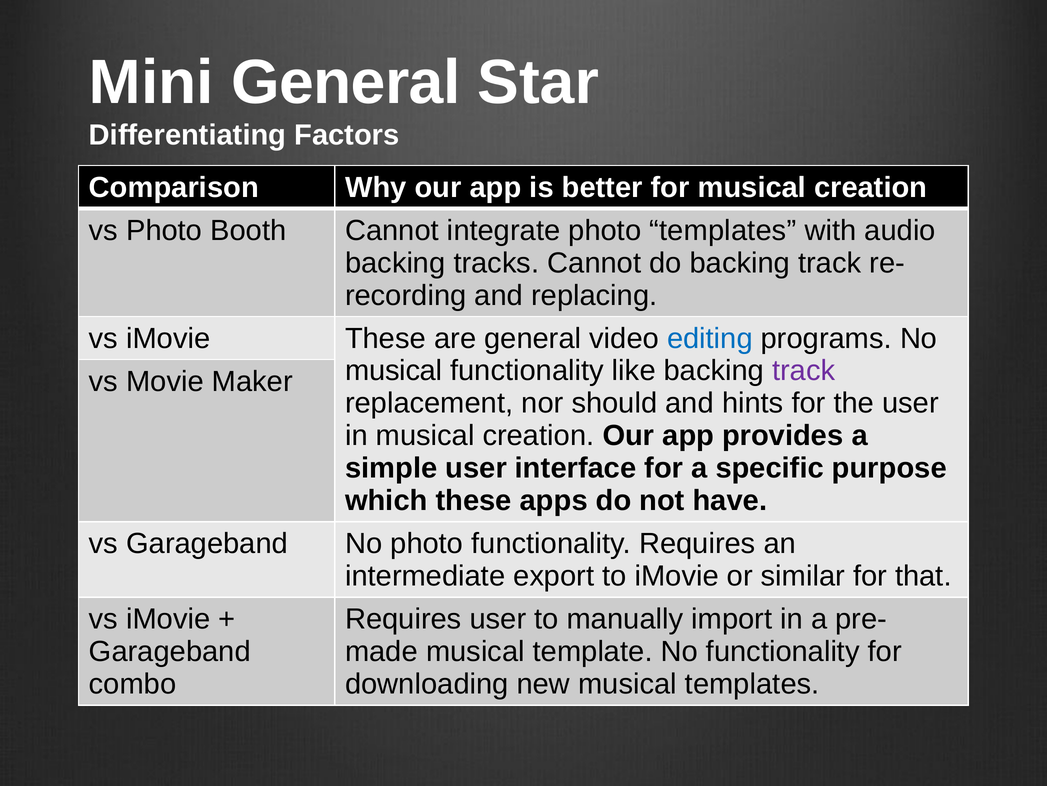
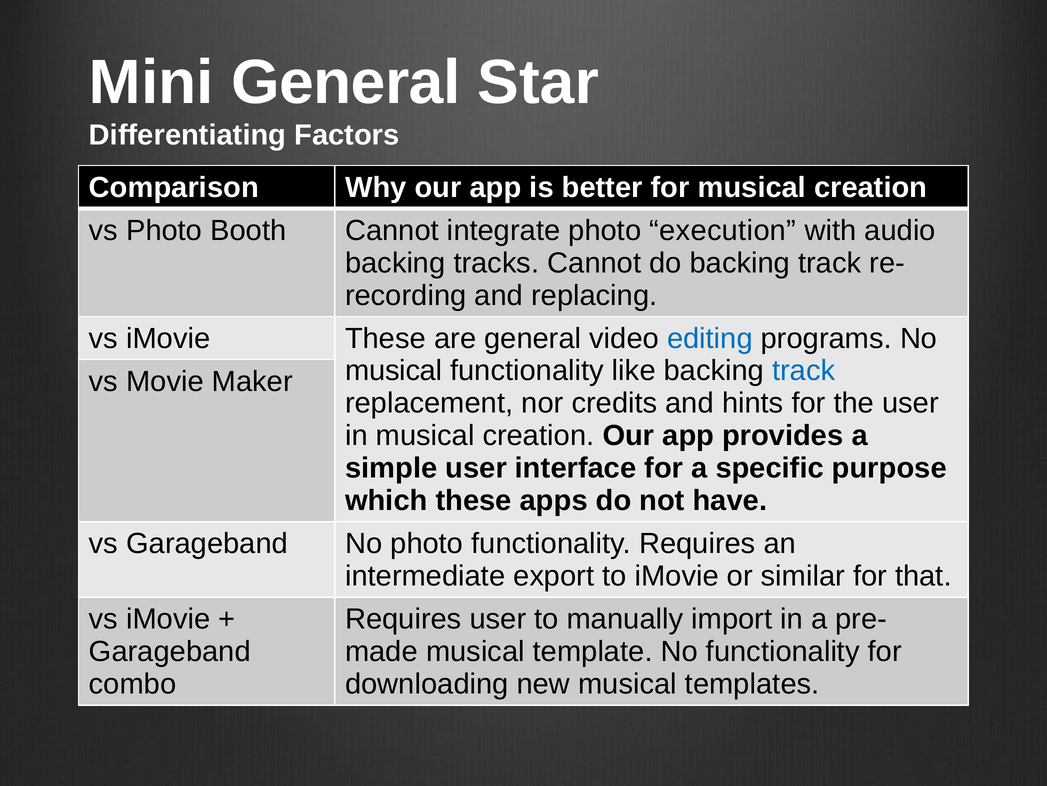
photo templates: templates -> execution
track at (804, 371) colour: purple -> blue
should: should -> credits
